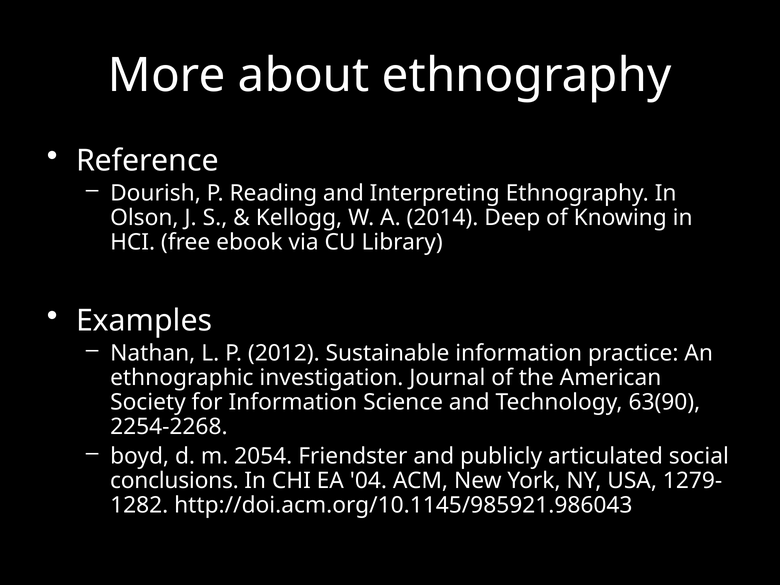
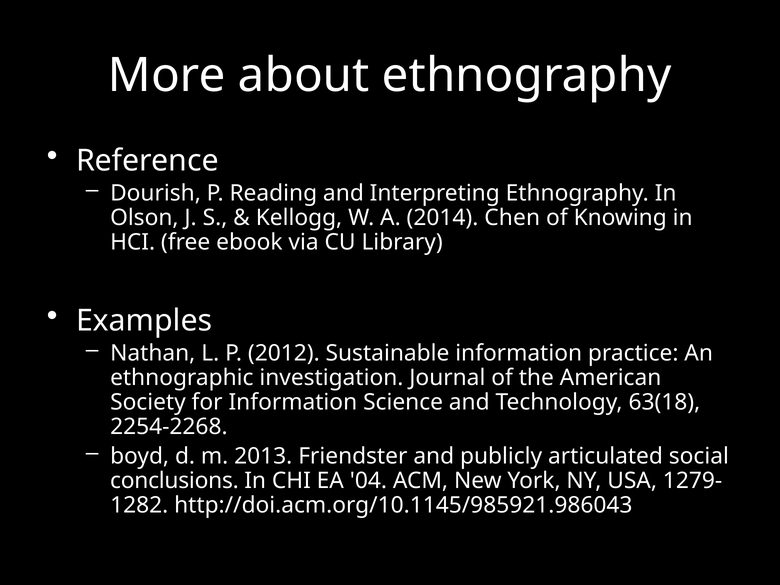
Deep: Deep -> Chen
63(90: 63(90 -> 63(18
2054: 2054 -> 2013
